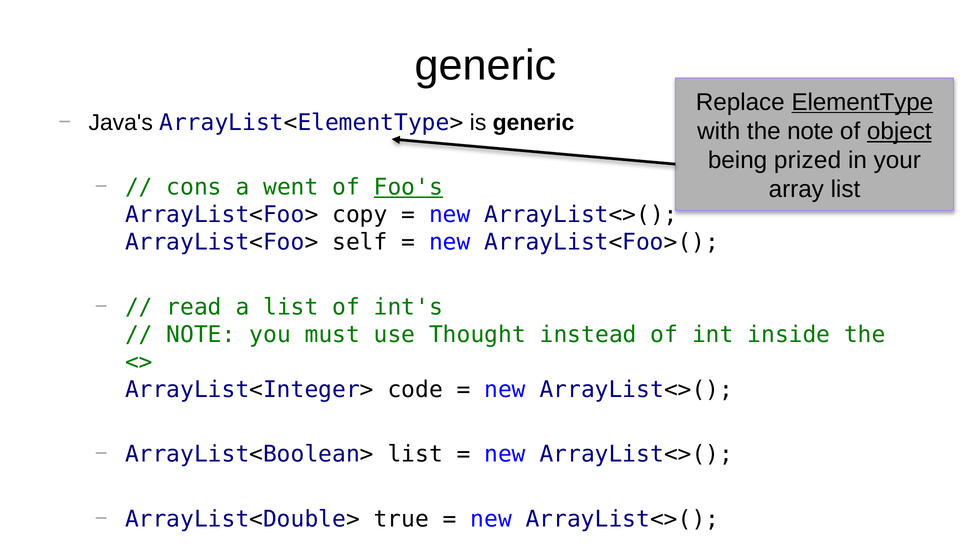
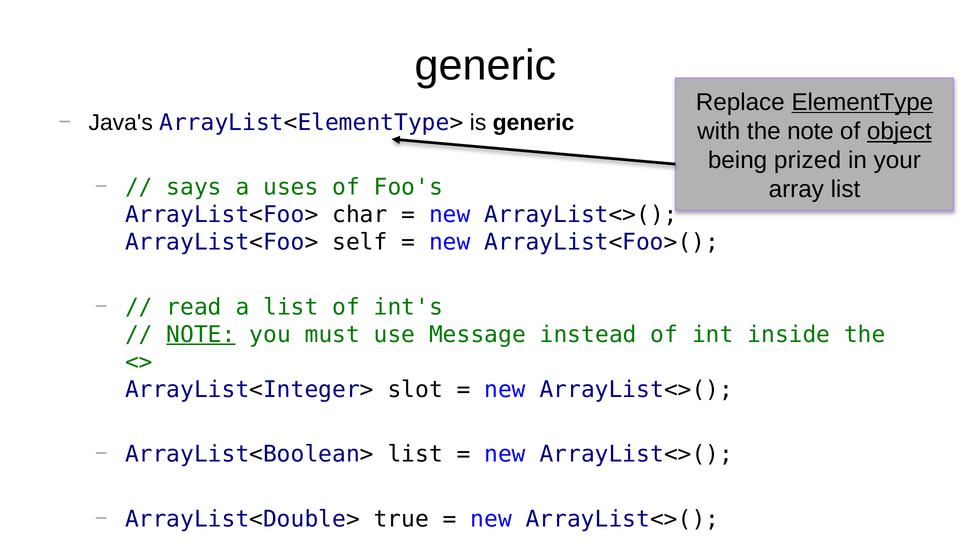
cons: cons -> says
went: went -> uses
Foo's underline: present -> none
copy: copy -> char
NOTE at (201, 335) underline: none -> present
Thought: Thought -> Message
code: code -> slot
